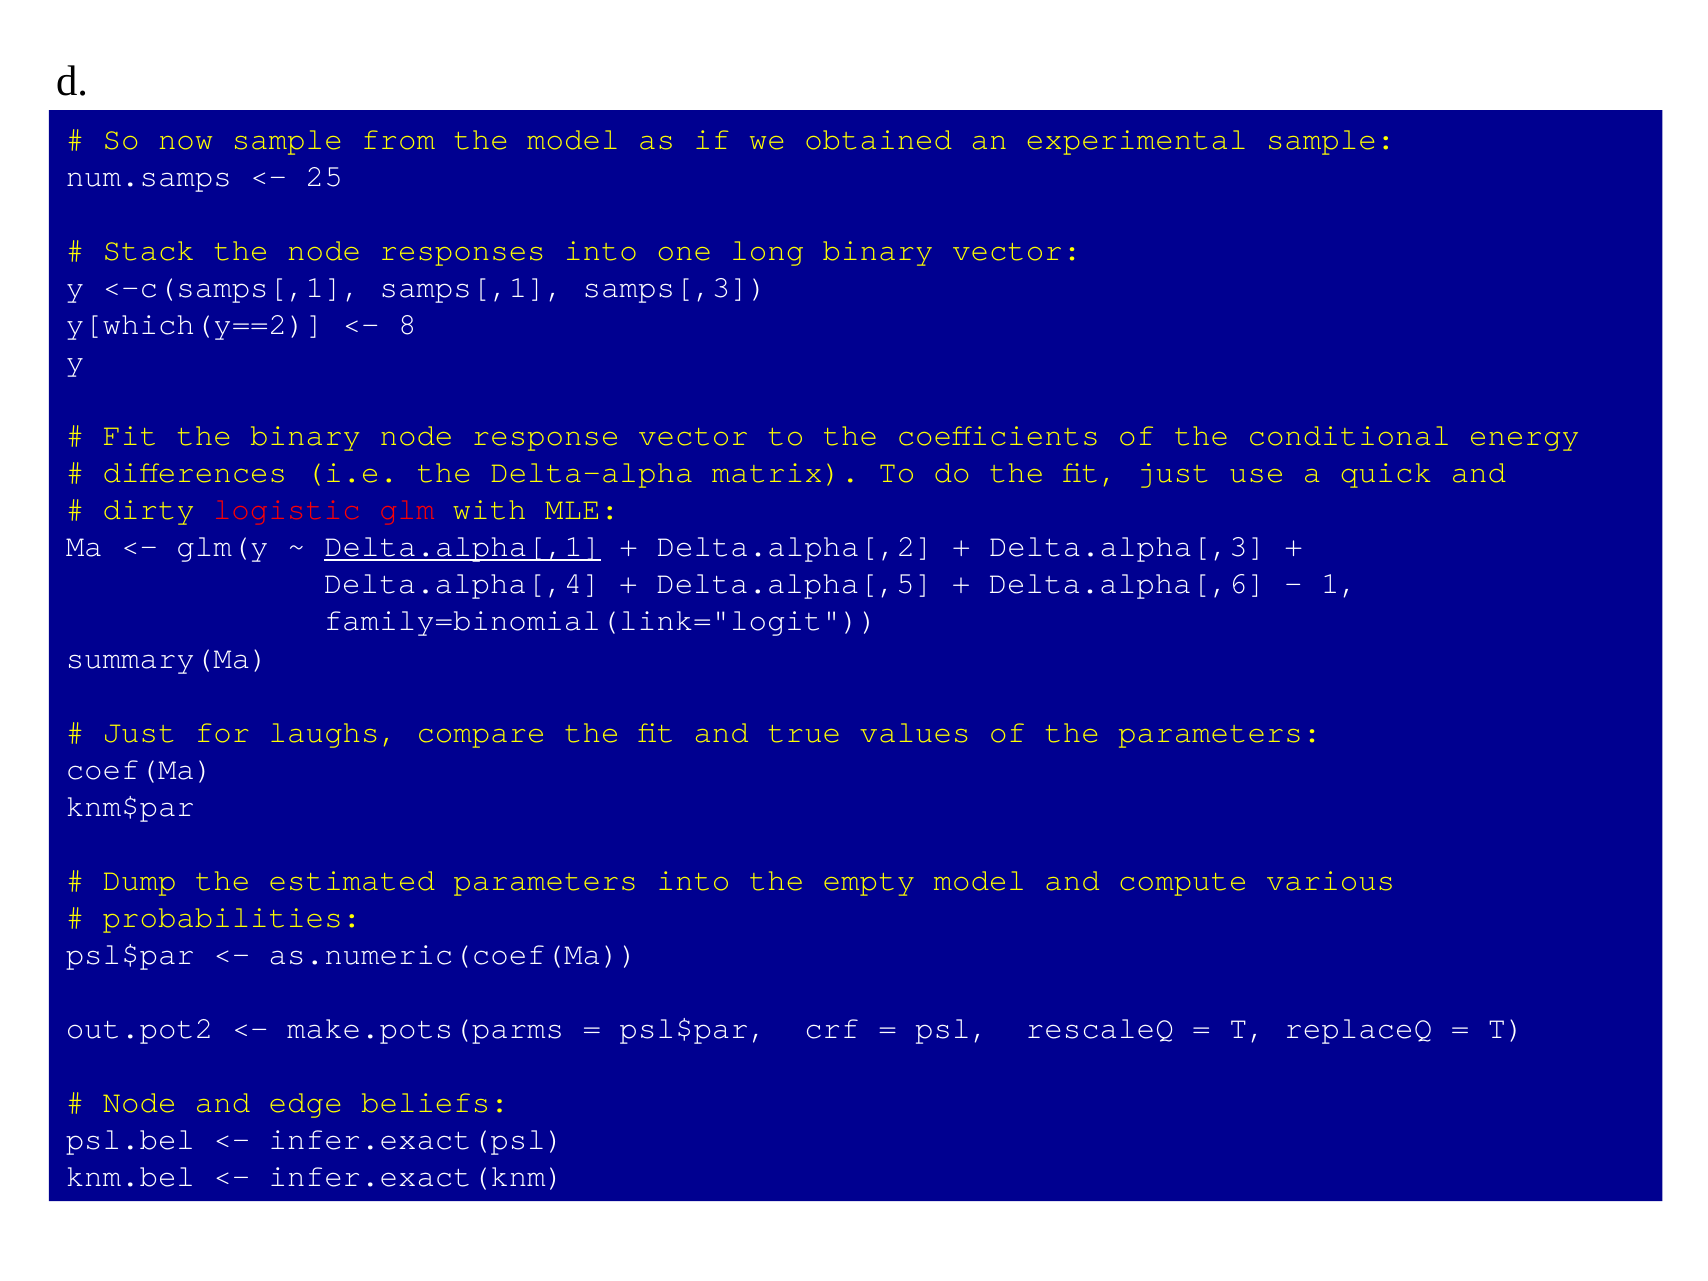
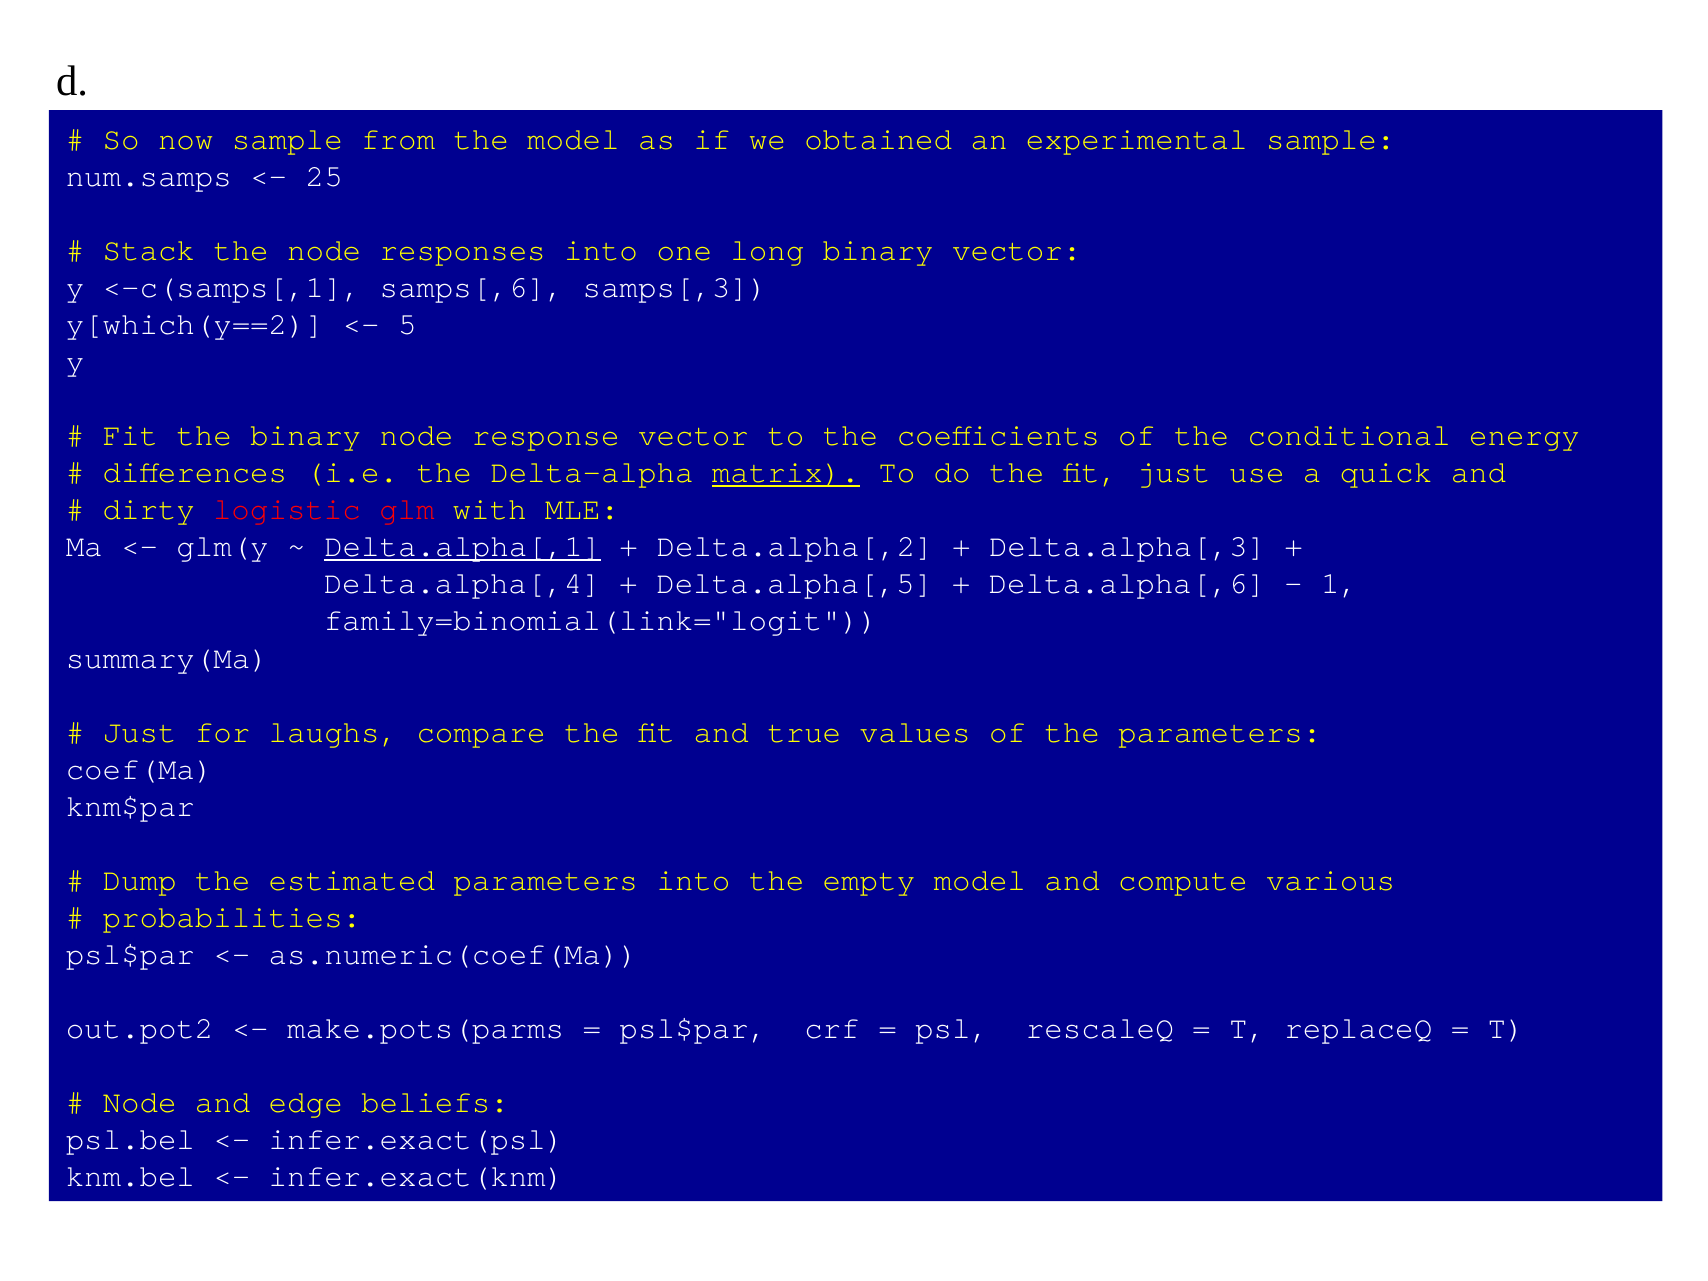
samps[,1: samps[,1 -> samps[,6
8: 8 -> 5
matrix underline: none -> present
